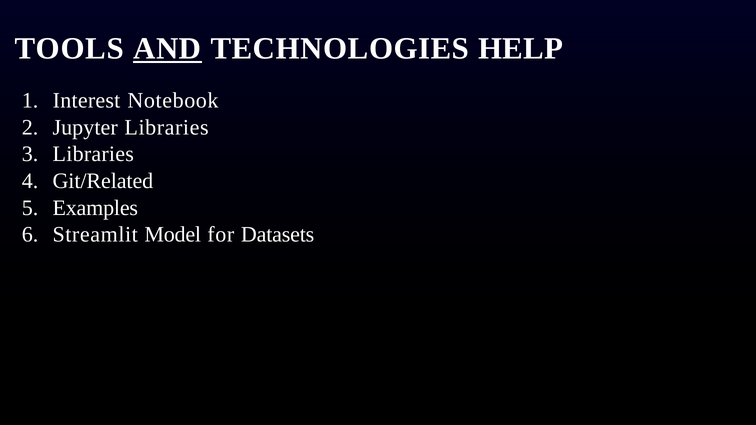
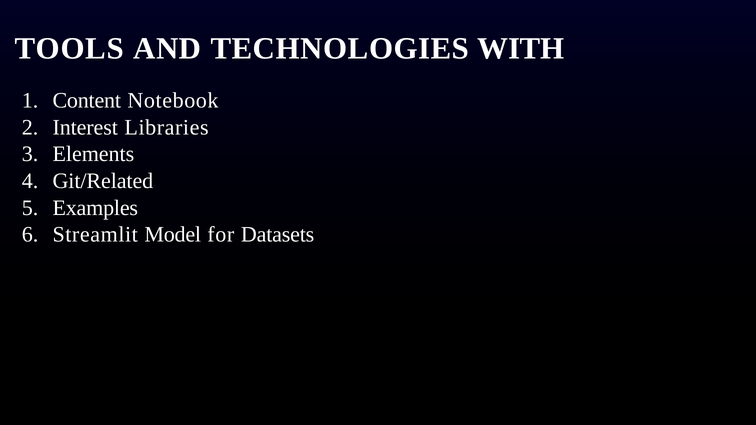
AND underline: present -> none
HELP: HELP -> WITH
Interest: Interest -> Content
Jupyter: Jupyter -> Interest
Libraries at (93, 154): Libraries -> Elements
